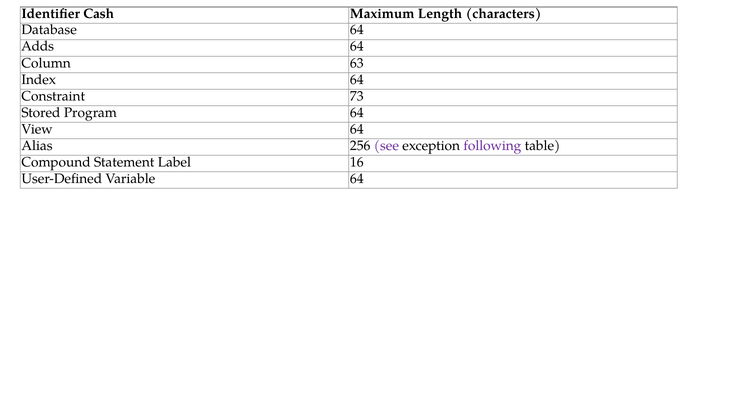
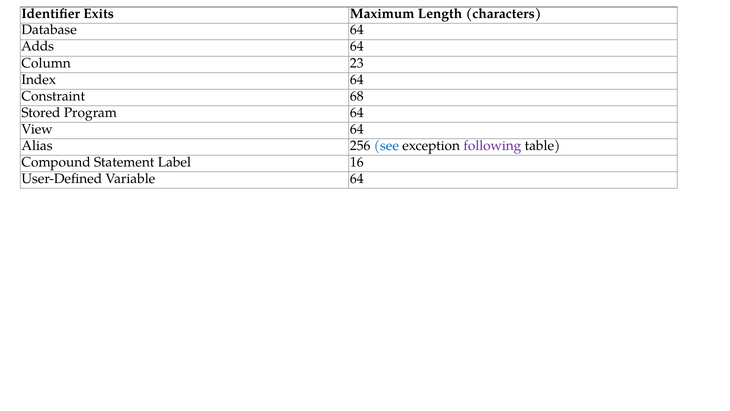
Cash: Cash -> Exits
63: 63 -> 23
73: 73 -> 68
see colour: purple -> blue
